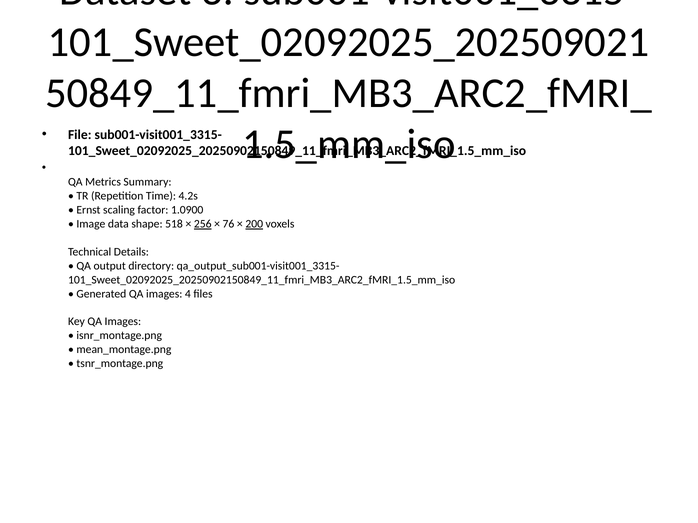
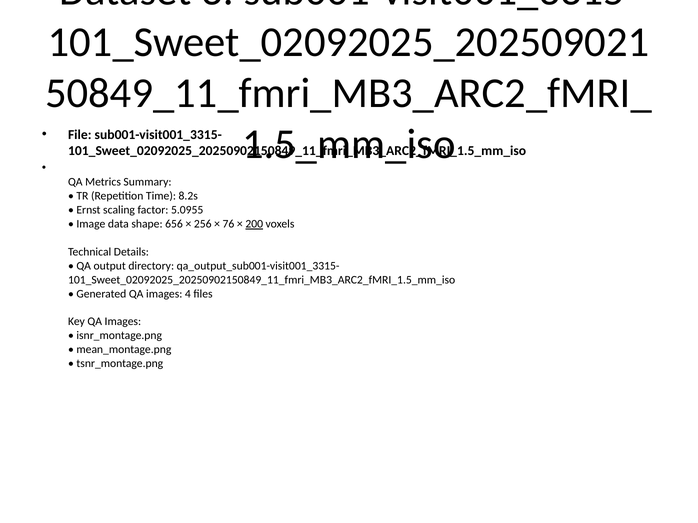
4.2s: 4.2s -> 8.2s
1.0900: 1.0900 -> 5.0955
518: 518 -> 656
256 underline: present -> none
